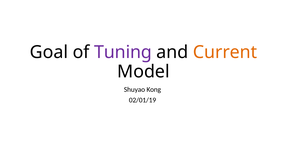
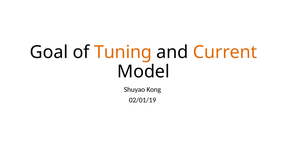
Tuning colour: purple -> orange
